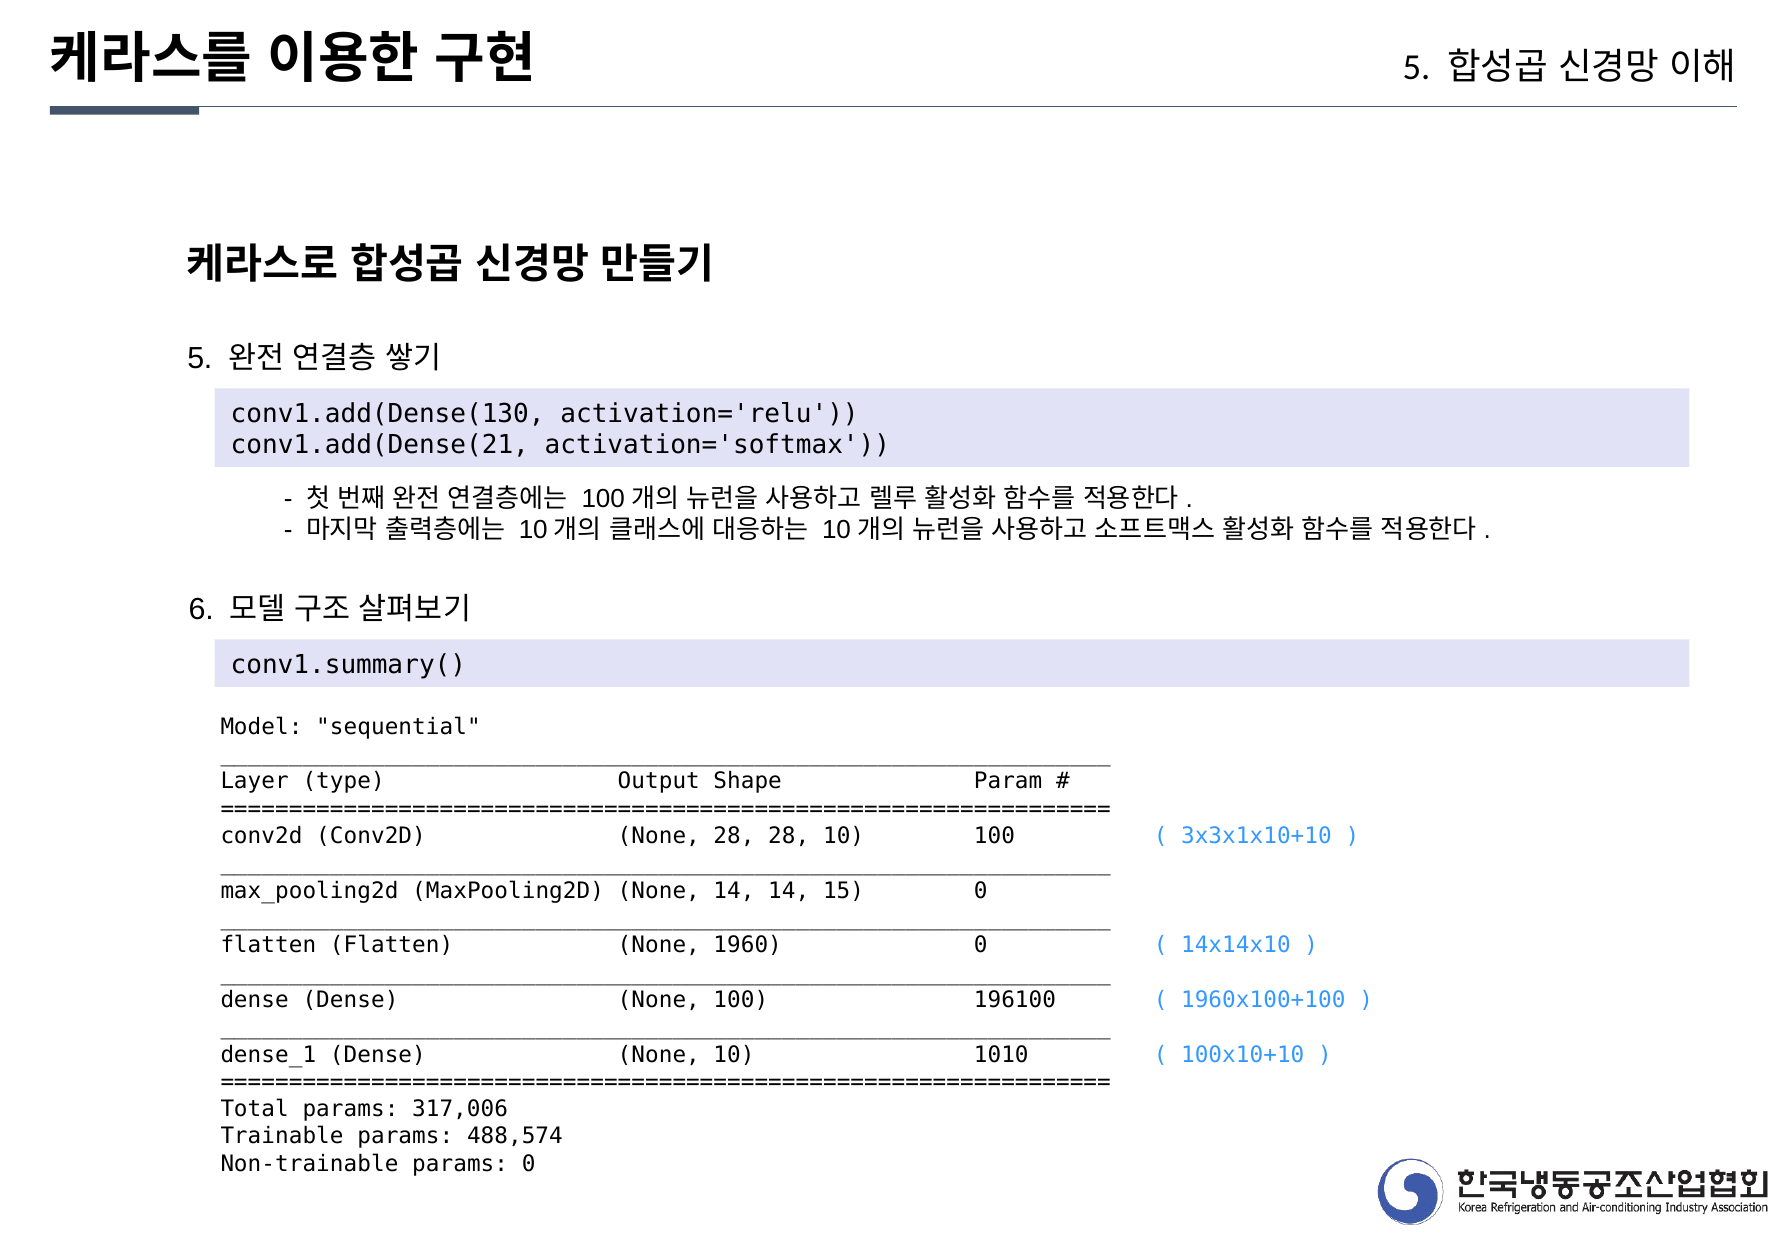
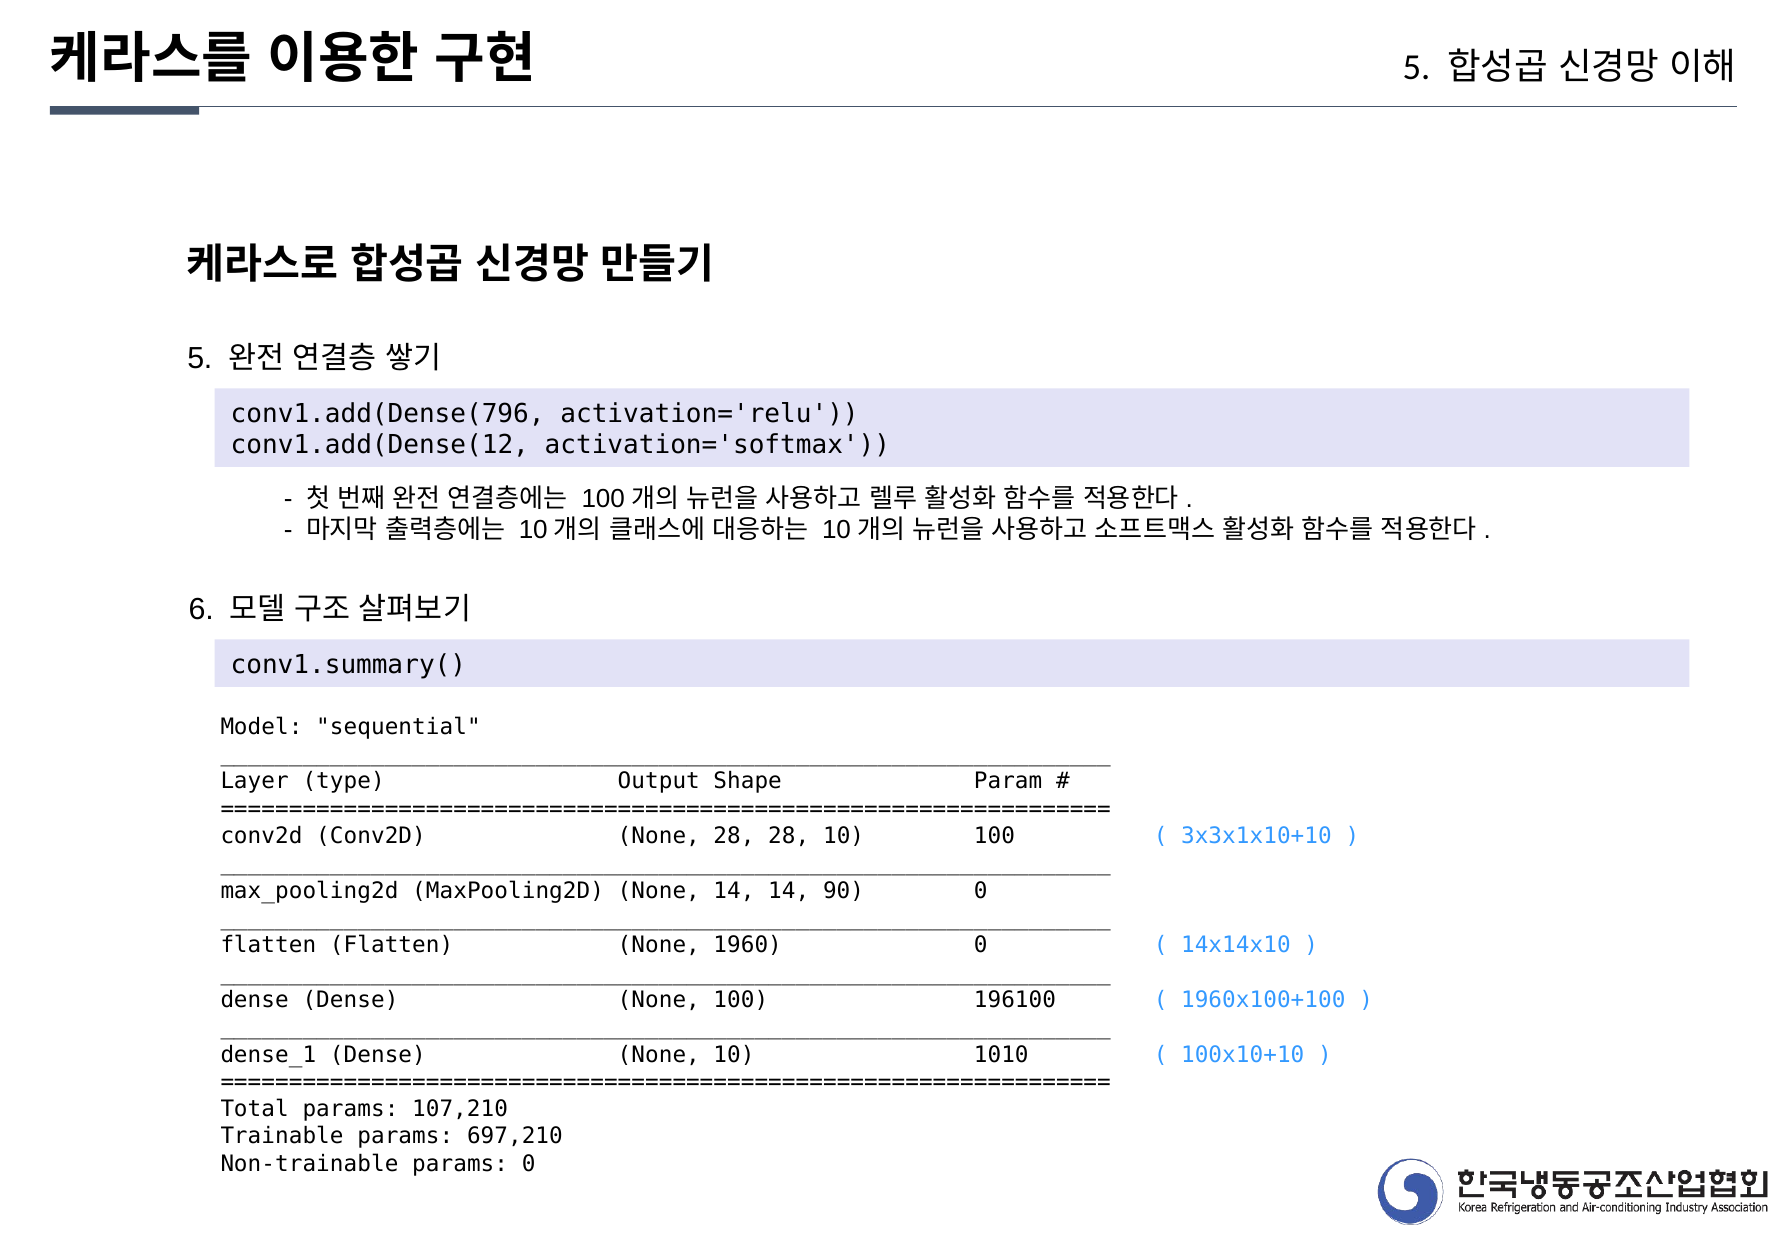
conv1.add(Dense(130: conv1.add(Dense(130 -> conv1.add(Dense(796
conv1.add(Dense(21: conv1.add(Dense(21 -> conv1.add(Dense(12
15: 15 -> 90
317,006: 317,006 -> 107,210
488,574: 488,574 -> 697,210
